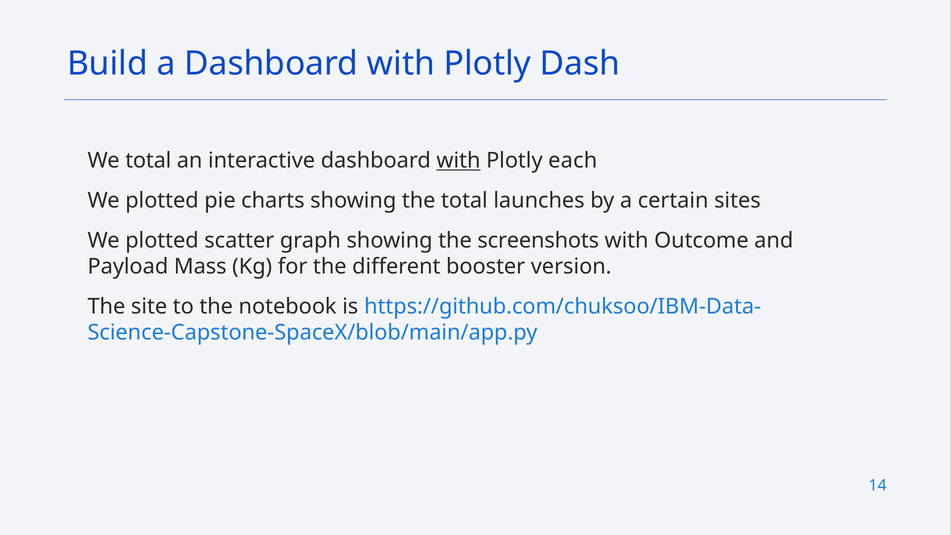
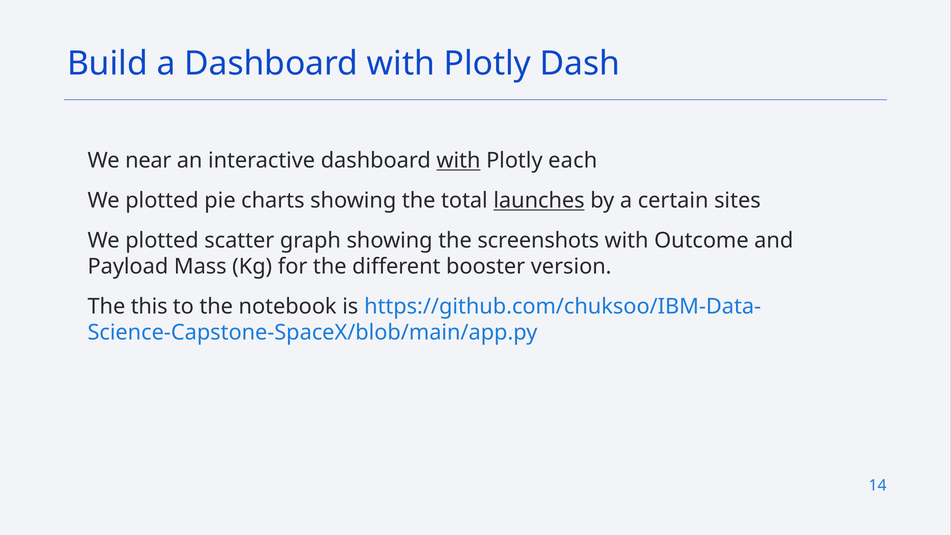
We total: total -> near
launches underline: none -> present
site: site -> this
